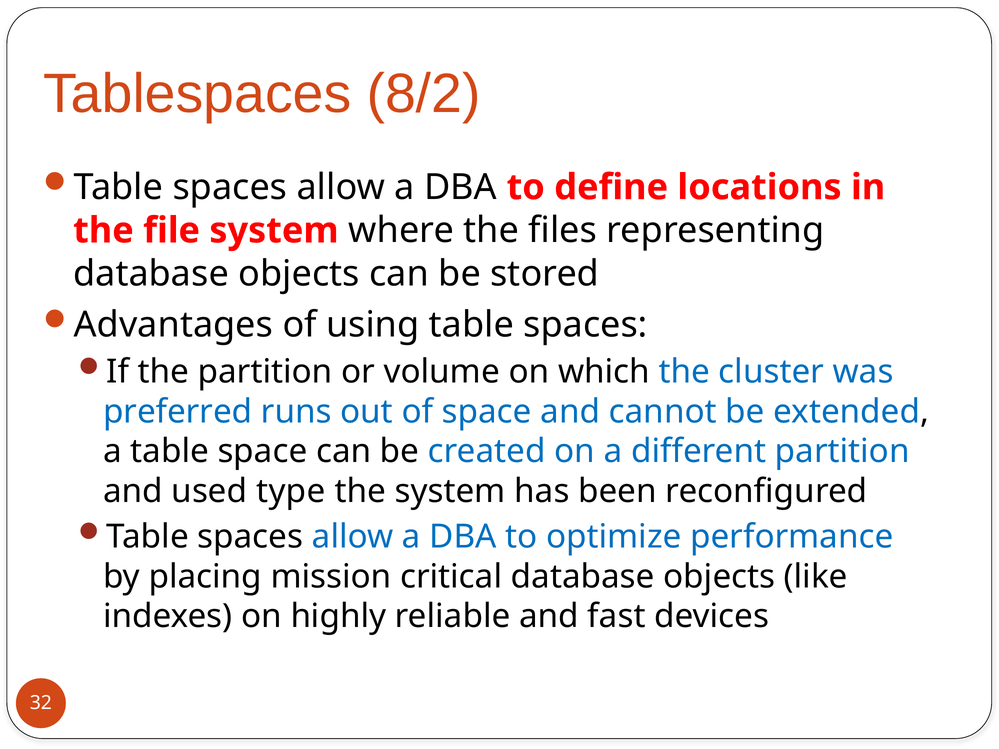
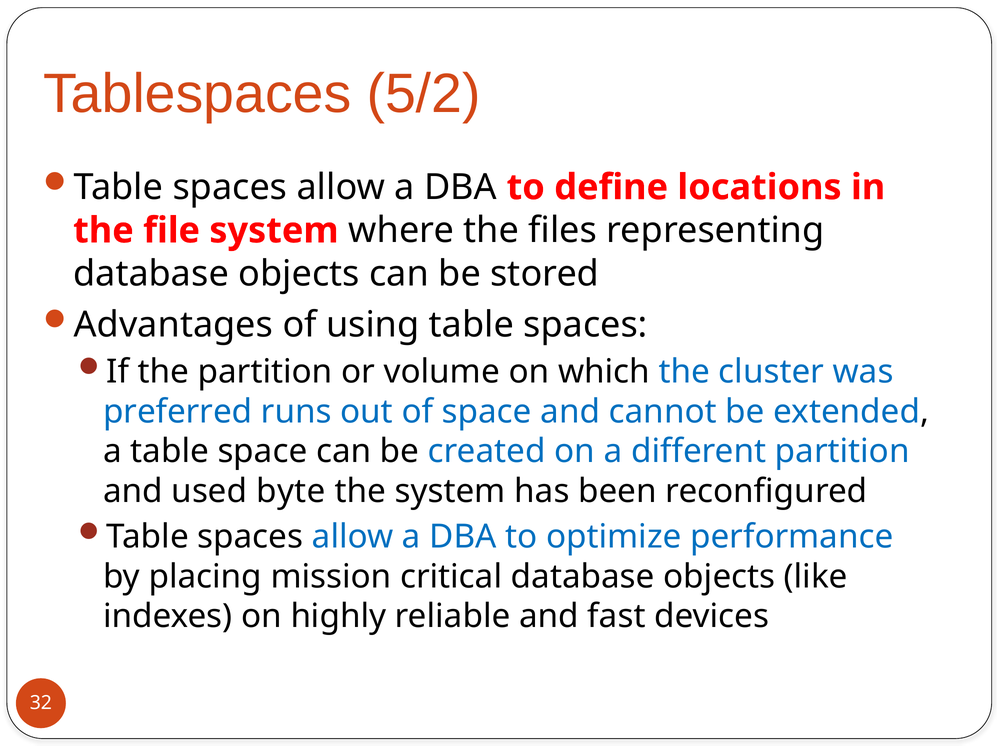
8/2: 8/2 -> 5/2
type: type -> byte
